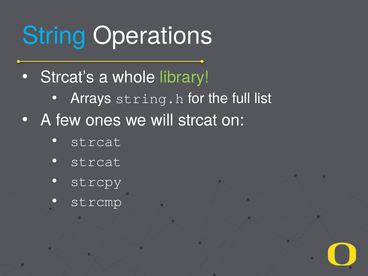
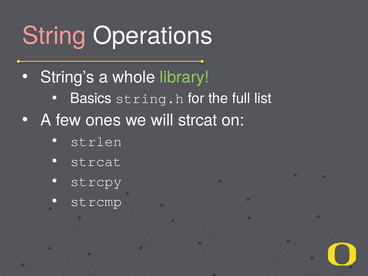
String colour: light blue -> pink
Strcat’s: Strcat’s -> String’s
Arrays: Arrays -> Basics
strcat at (96, 141): strcat -> strlen
